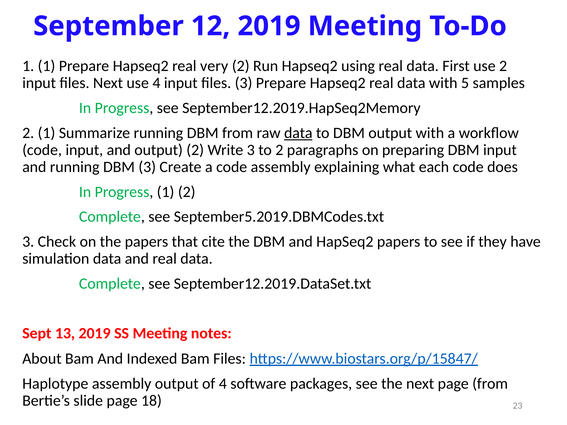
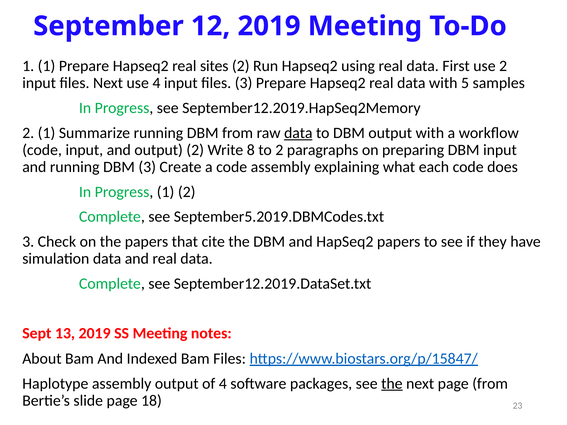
very: very -> sites
Write 3: 3 -> 8
the at (392, 384) underline: none -> present
